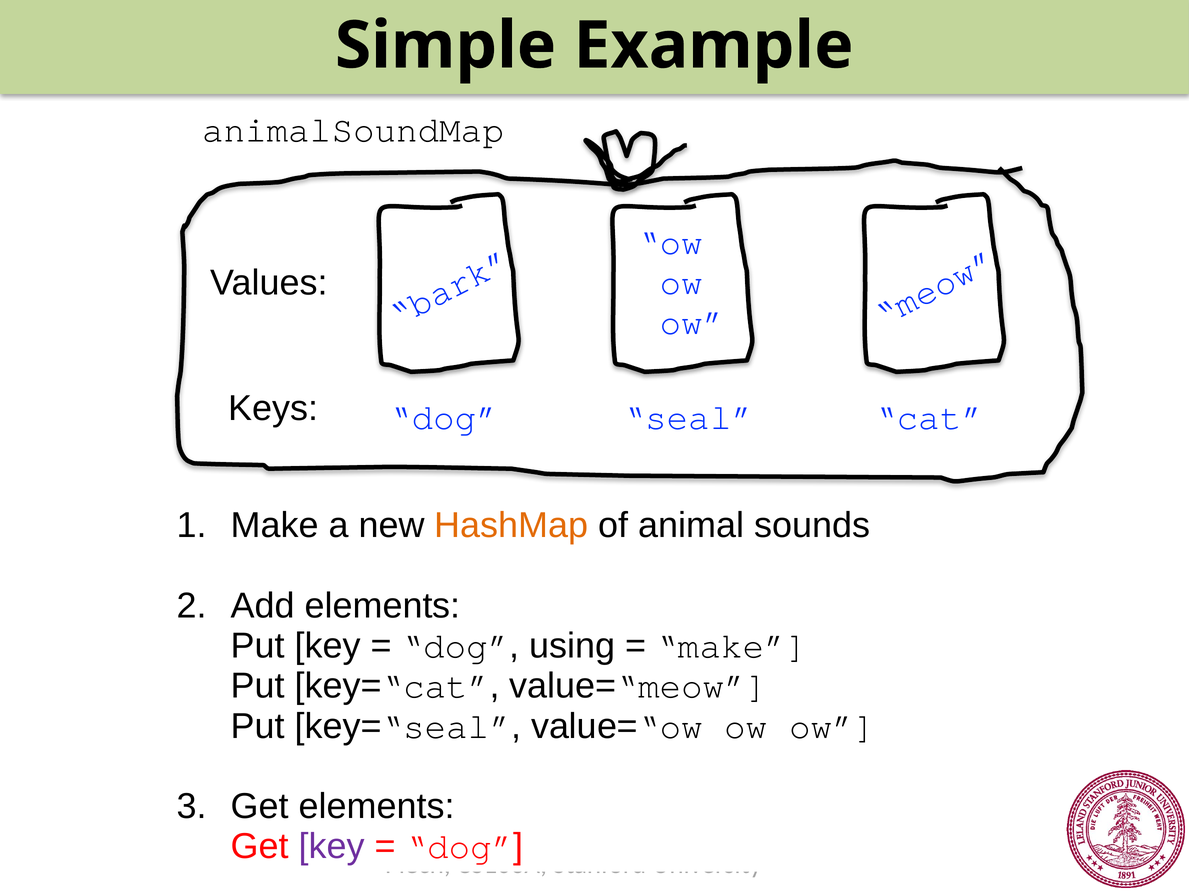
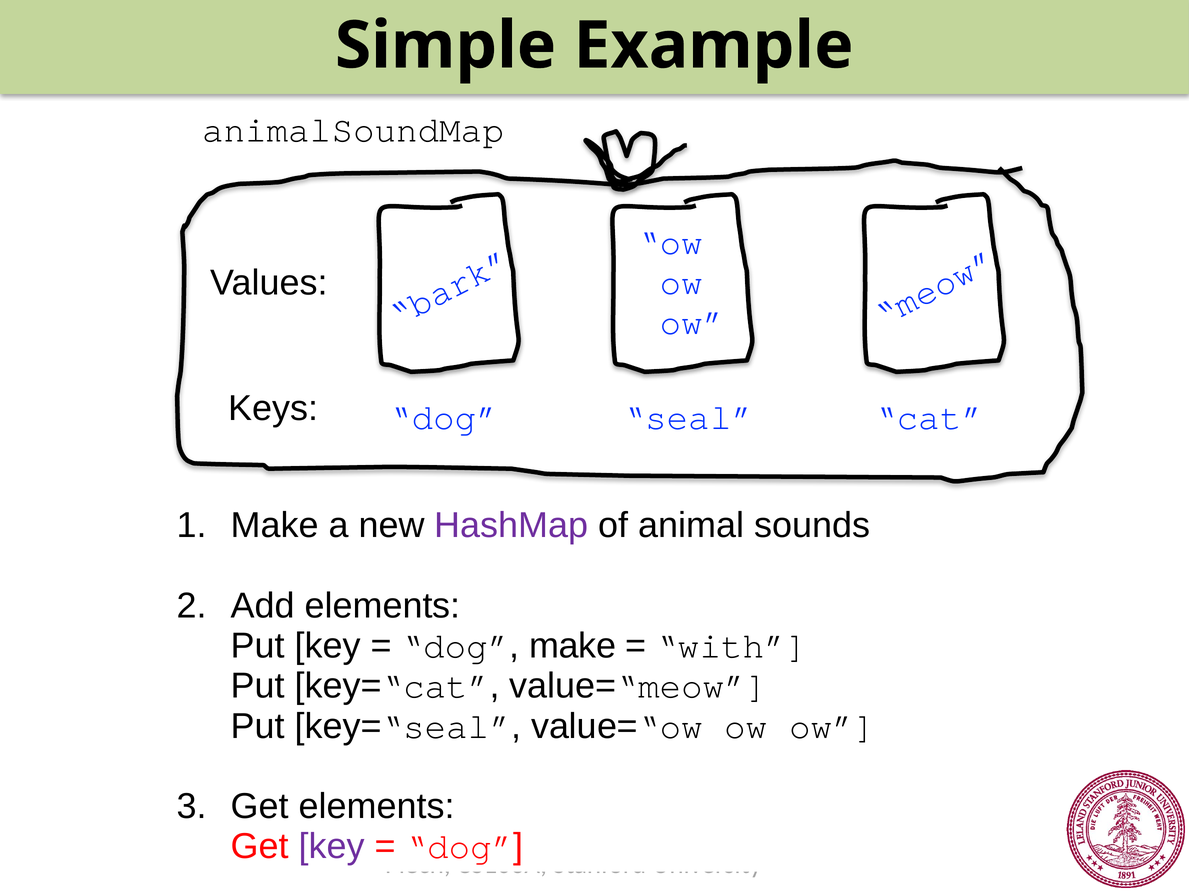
HashMap colour: orange -> purple
dog using: using -> make
make at (732, 646): make -> with
